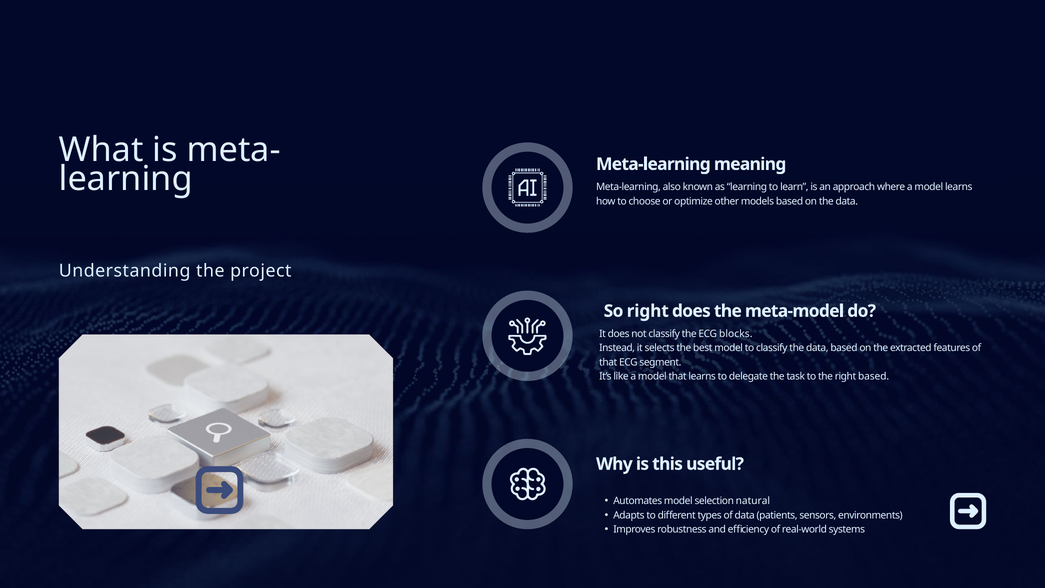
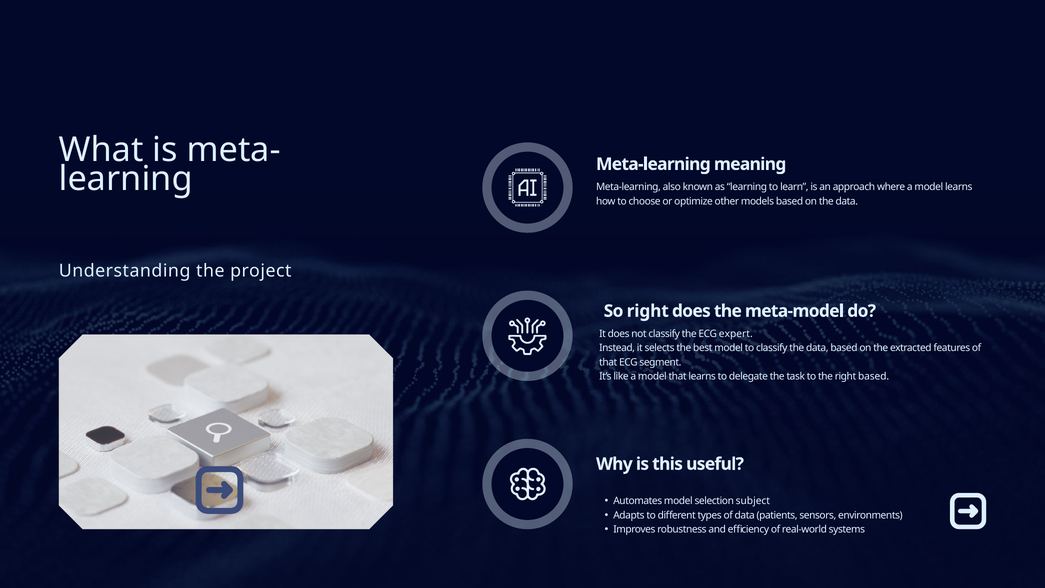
blocks: blocks -> expert
natural: natural -> subject
